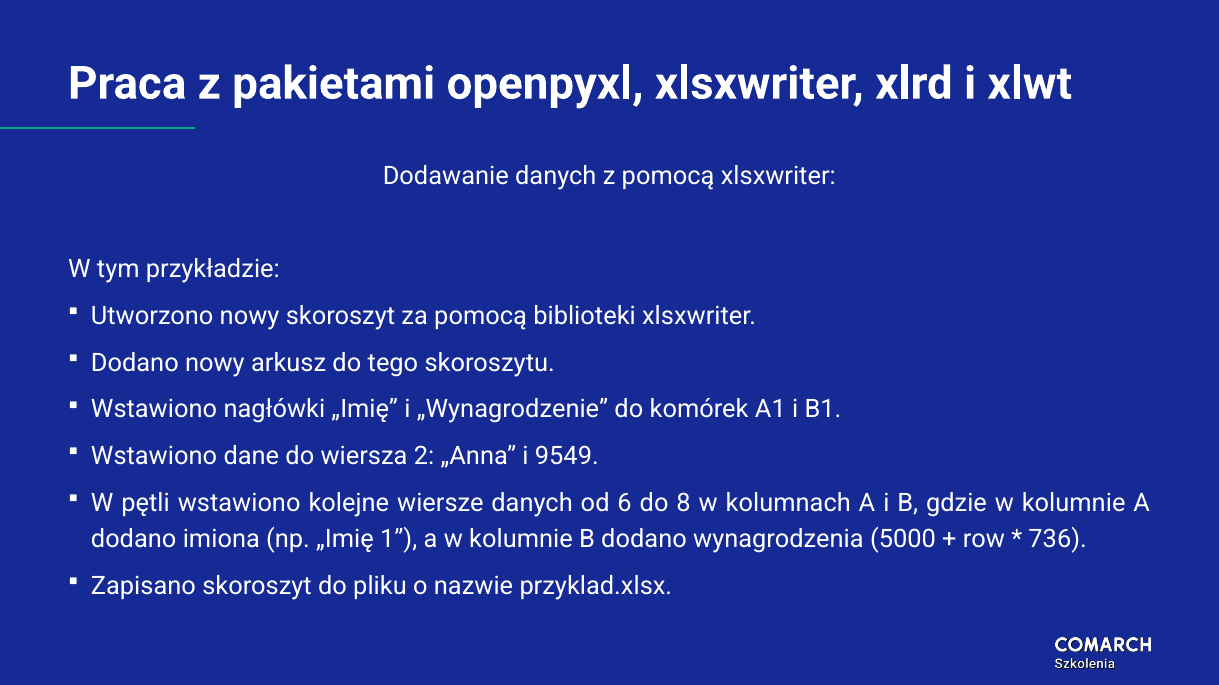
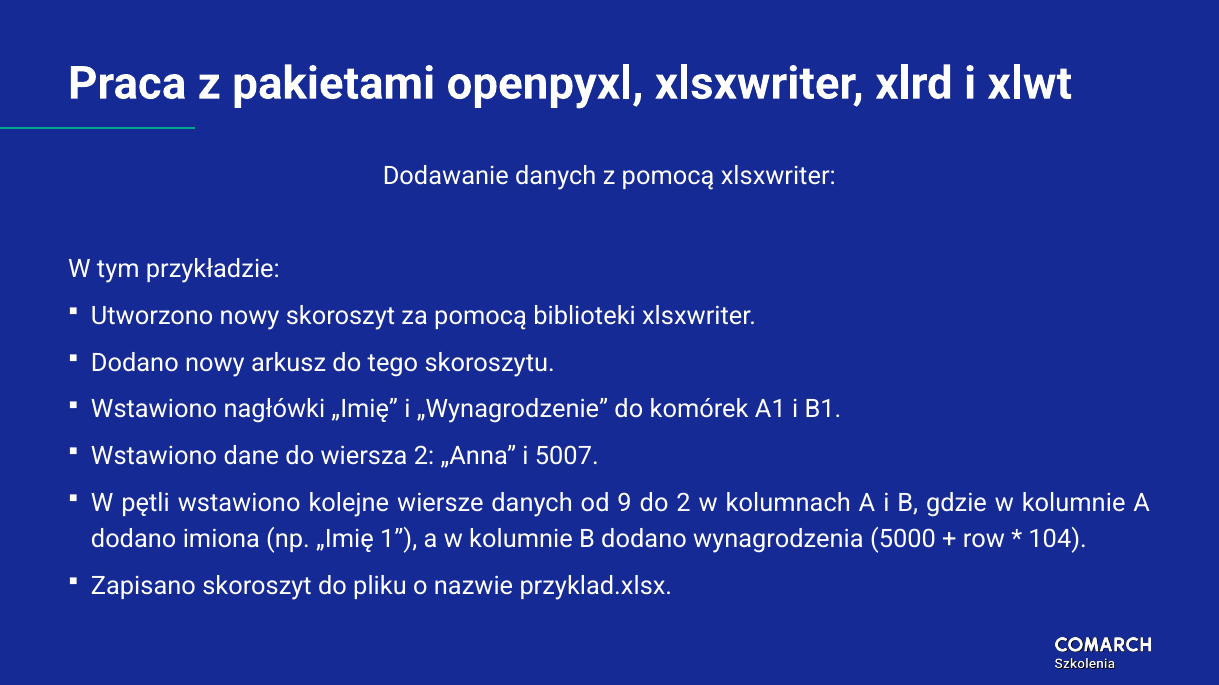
9549: 9549 -> 5007
6: 6 -> 9
do 8: 8 -> 2
736: 736 -> 104
